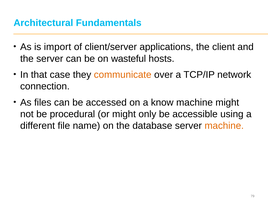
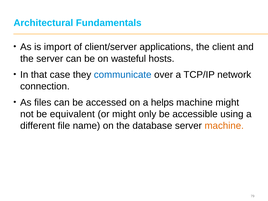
communicate colour: orange -> blue
know: know -> helps
procedural: procedural -> equivalent
